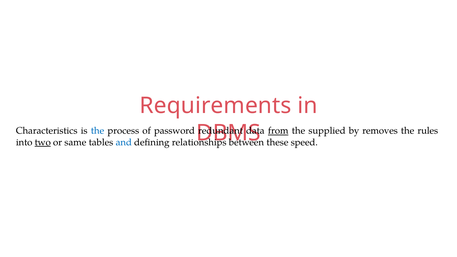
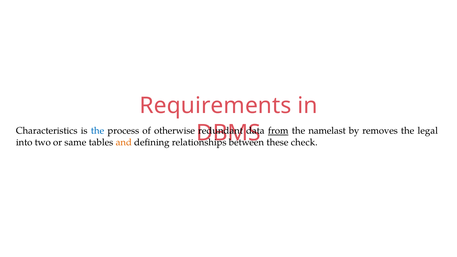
password: password -> otherwise
supplied: supplied -> namelast
rules: rules -> legal
two underline: present -> none
and colour: blue -> orange
speed: speed -> check
